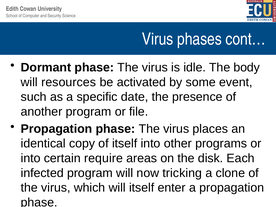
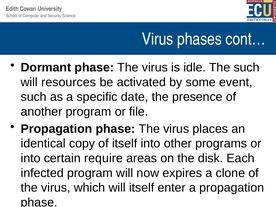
The body: body -> such
tricking: tricking -> expires
